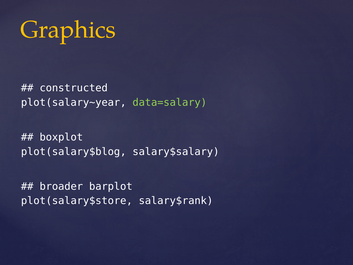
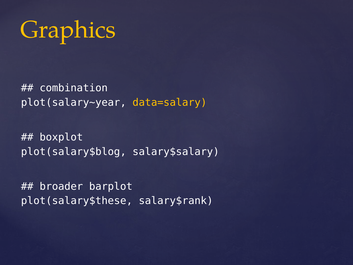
constructed: constructed -> combination
data=salary colour: light green -> yellow
plot(salary$store: plot(salary$store -> plot(salary$these
